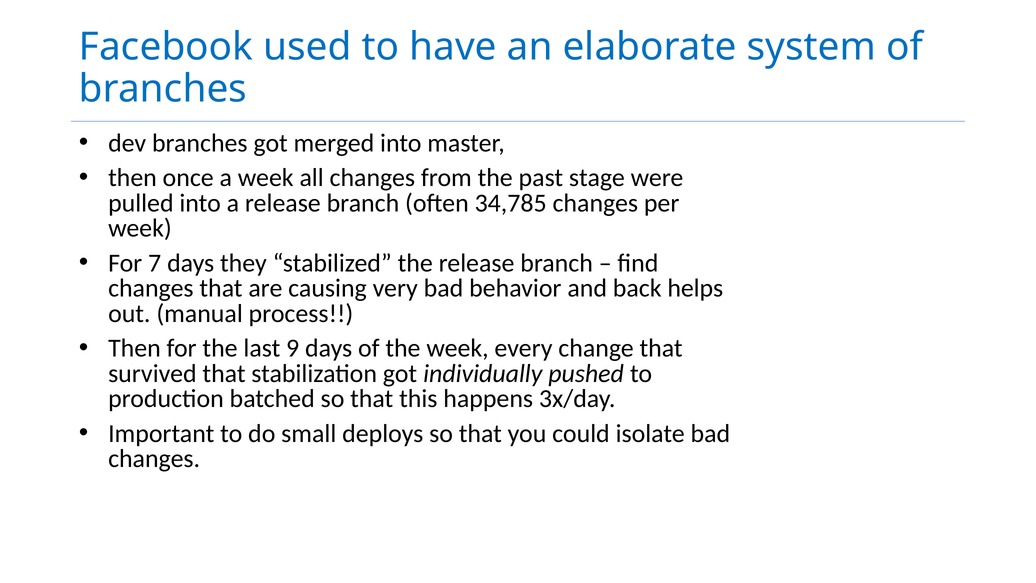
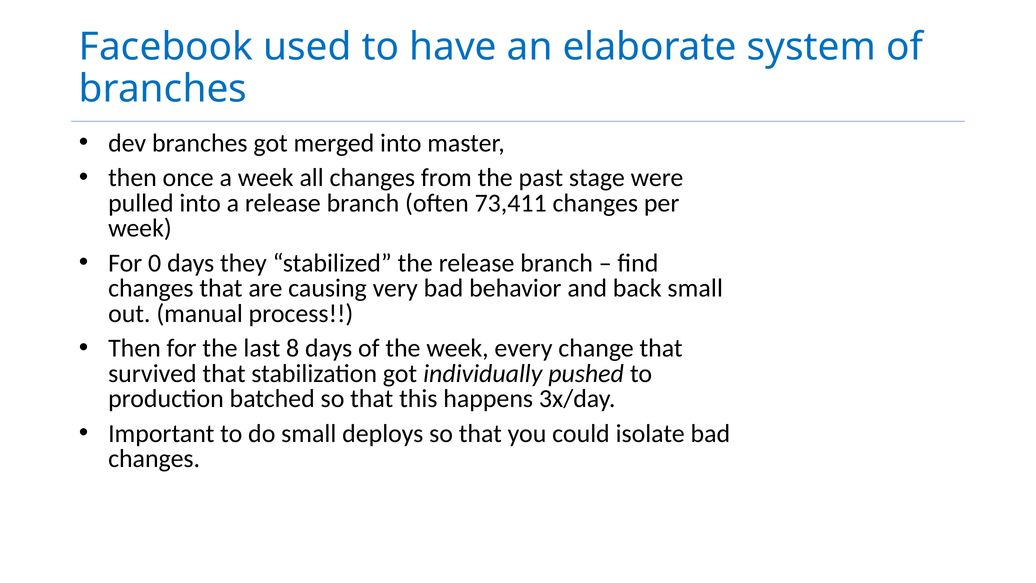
34,785: 34,785 -> 73,411
7: 7 -> 0
back helps: helps -> small
9: 9 -> 8
